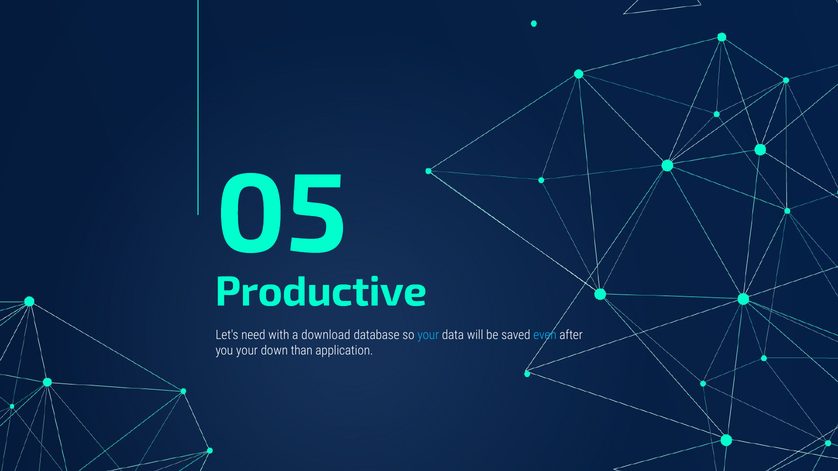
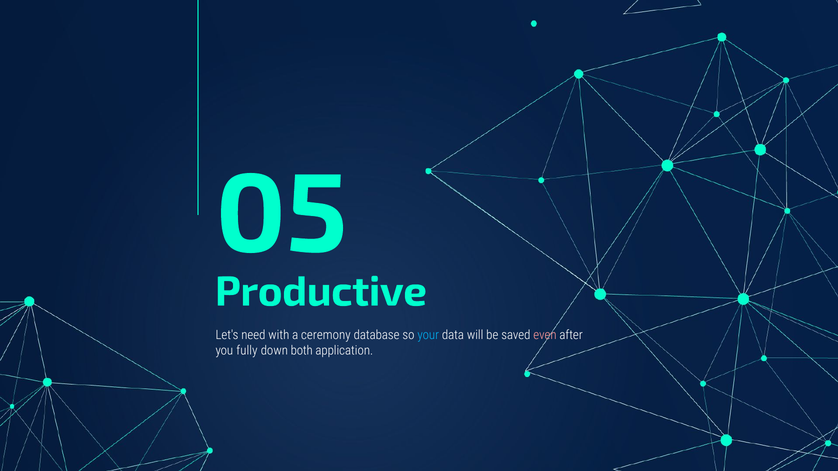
download: download -> ceremony
even colour: light blue -> pink
you your: your -> fully
than: than -> both
